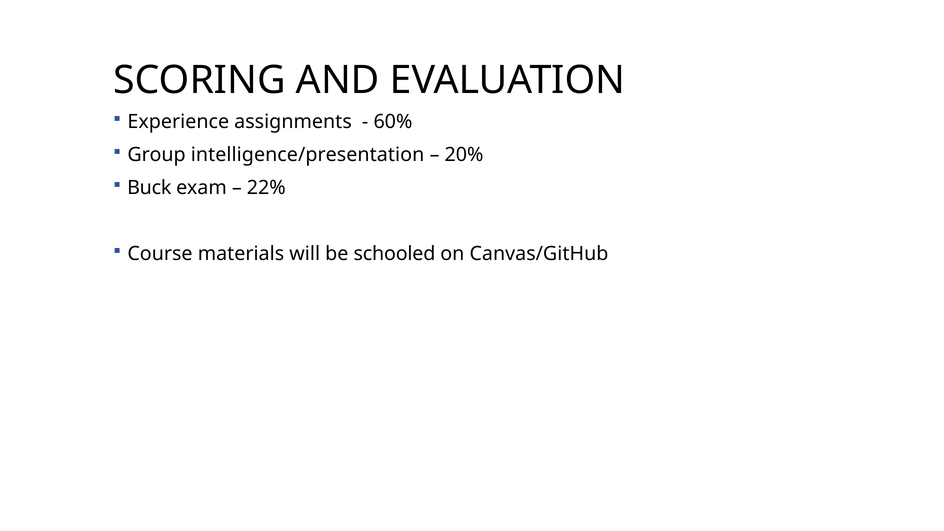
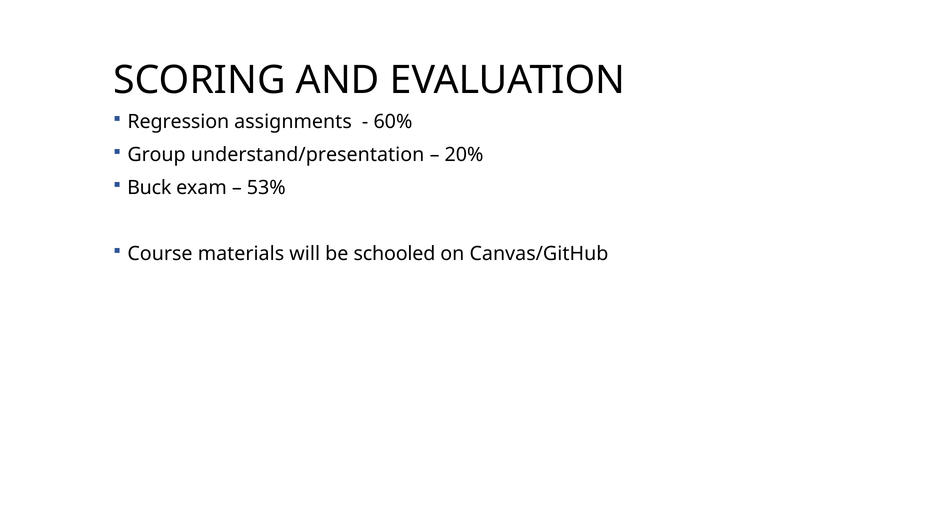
Experience: Experience -> Regression
intelligence/presentation: intelligence/presentation -> understand/presentation
22%: 22% -> 53%
